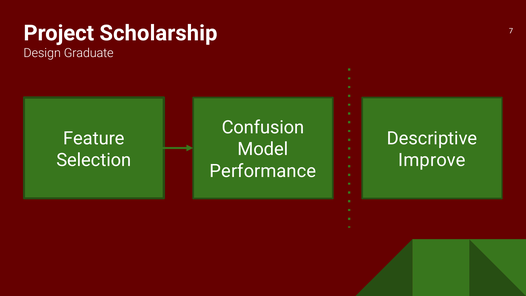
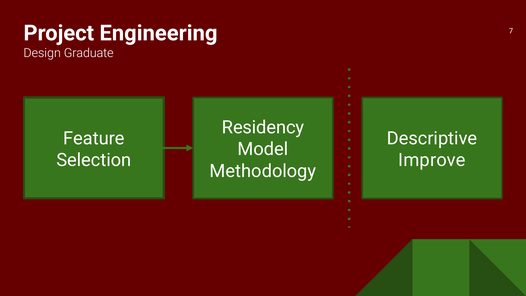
Scholarship: Scholarship -> Engineering
Confusion: Confusion -> Residency
Performance: Performance -> Methodology
